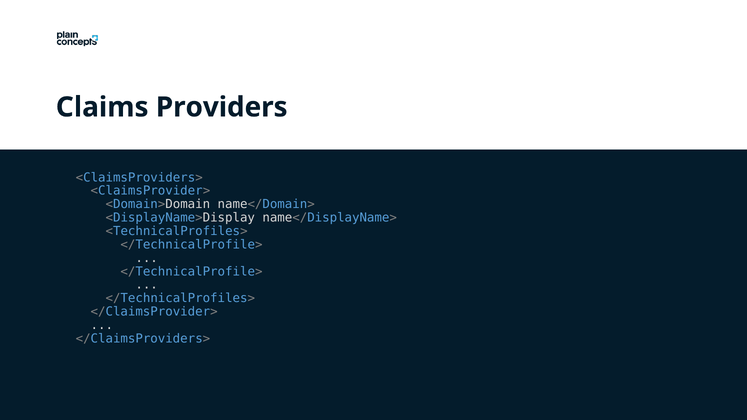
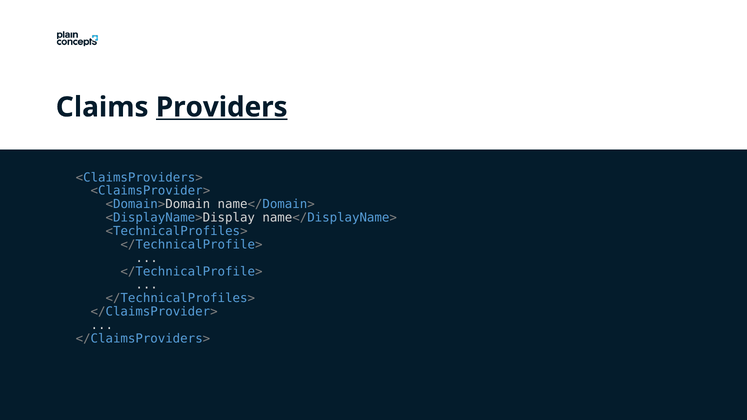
Providers underline: none -> present
